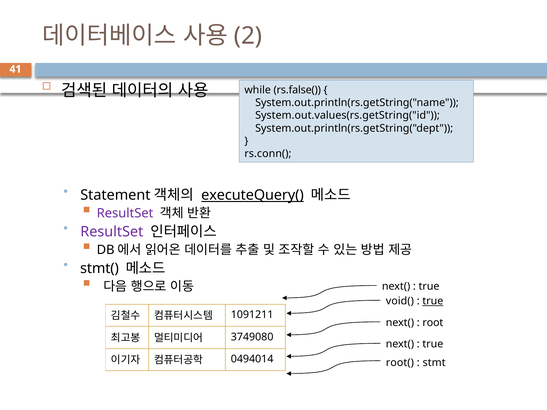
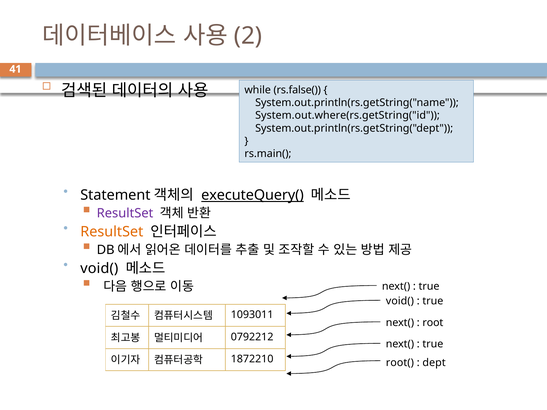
System.out.values(rs.getString("id: System.out.values(rs.getString("id -> System.out.where(rs.getString("id
rs.conn(: rs.conn( -> rs.main(
ResultSet at (112, 232) colour: purple -> orange
stmt( at (99, 269): stmt( -> void(
true at (433, 301) underline: present -> none
1091211: 1091211 -> 1093011
3749080: 3749080 -> 0792212
0494014: 0494014 -> 1872210
stmt: stmt -> dept
